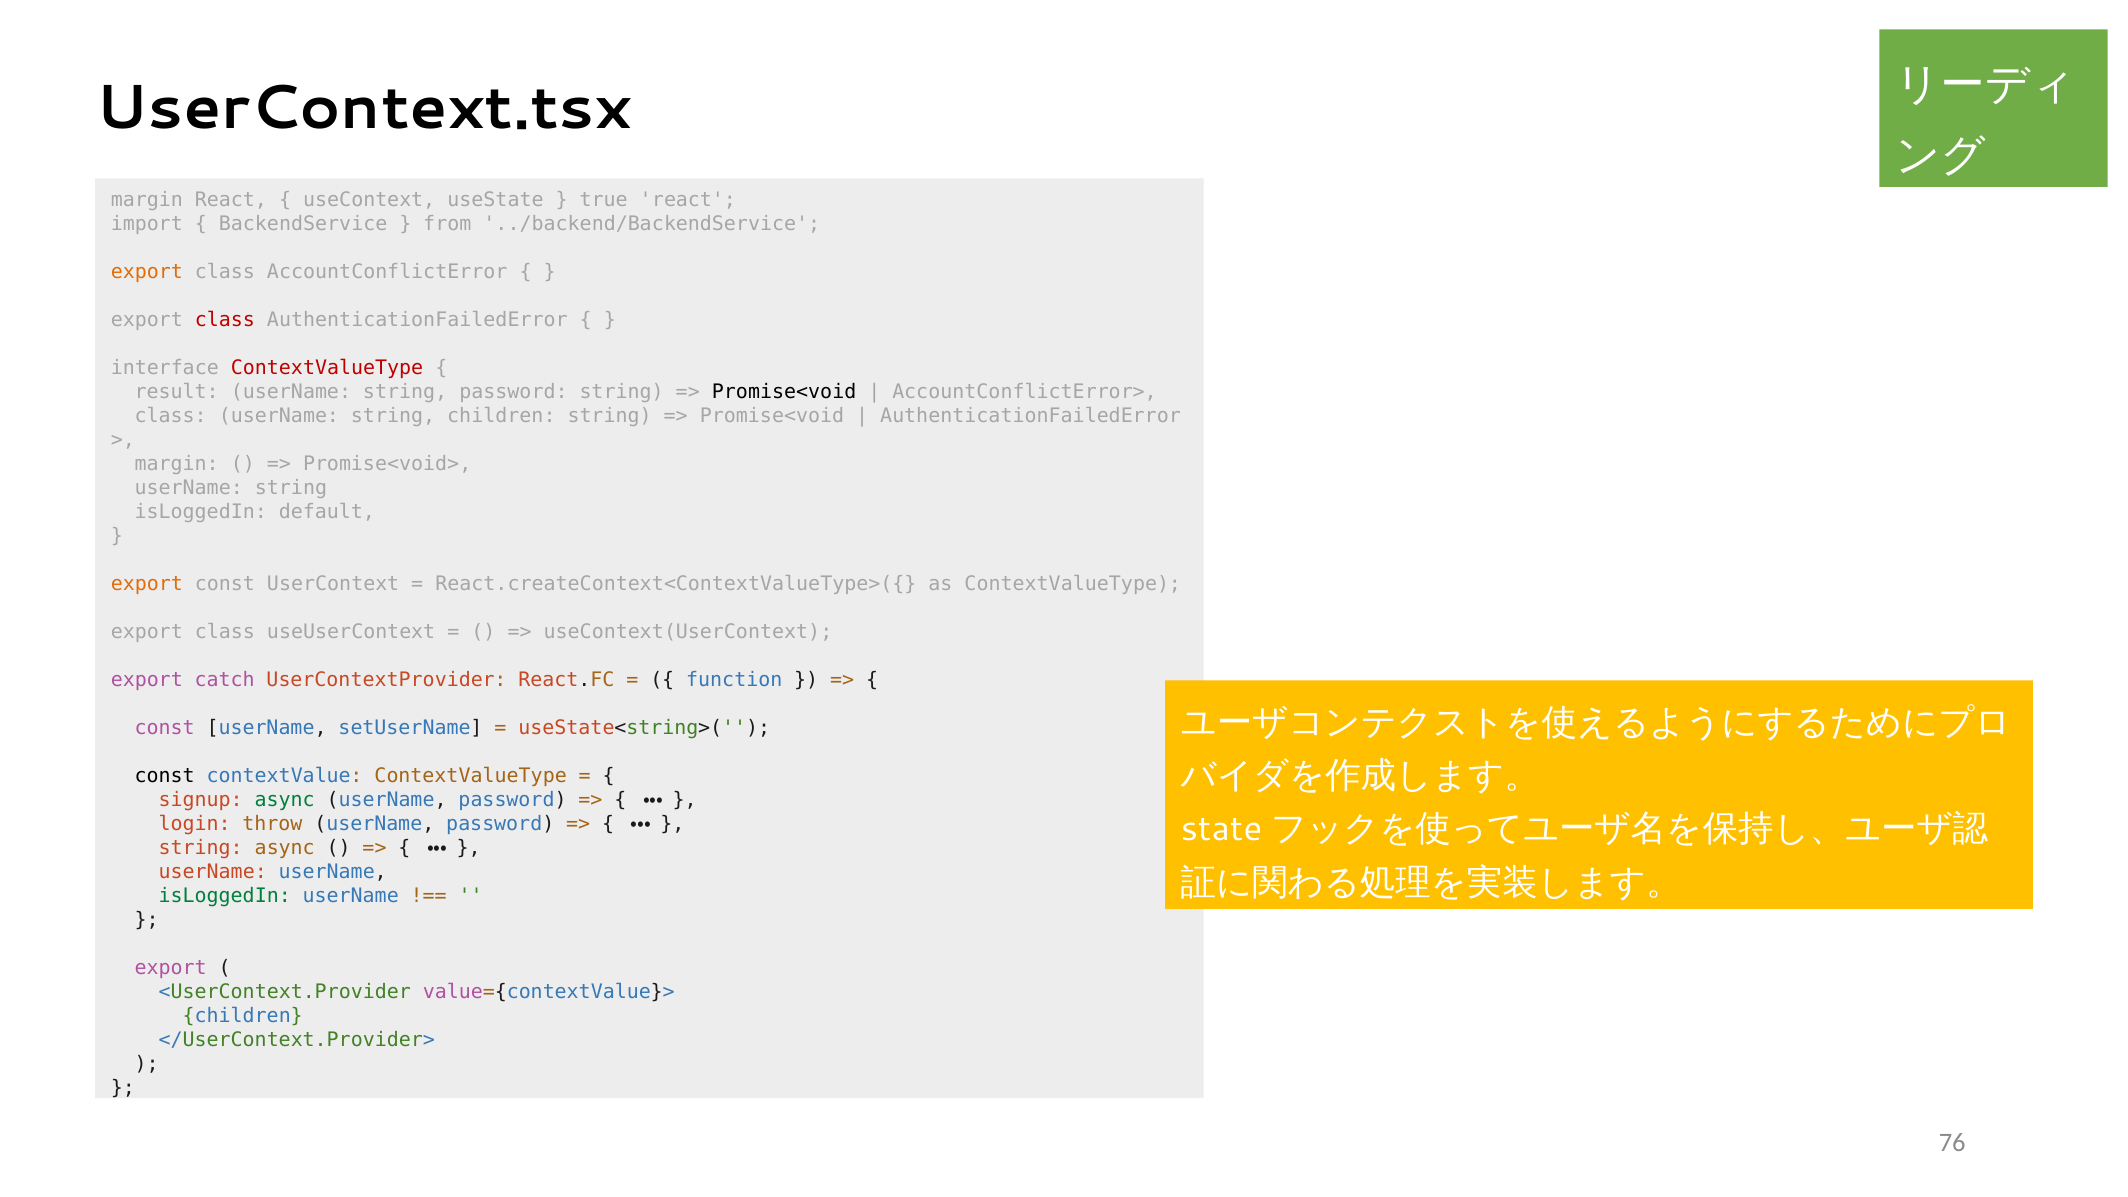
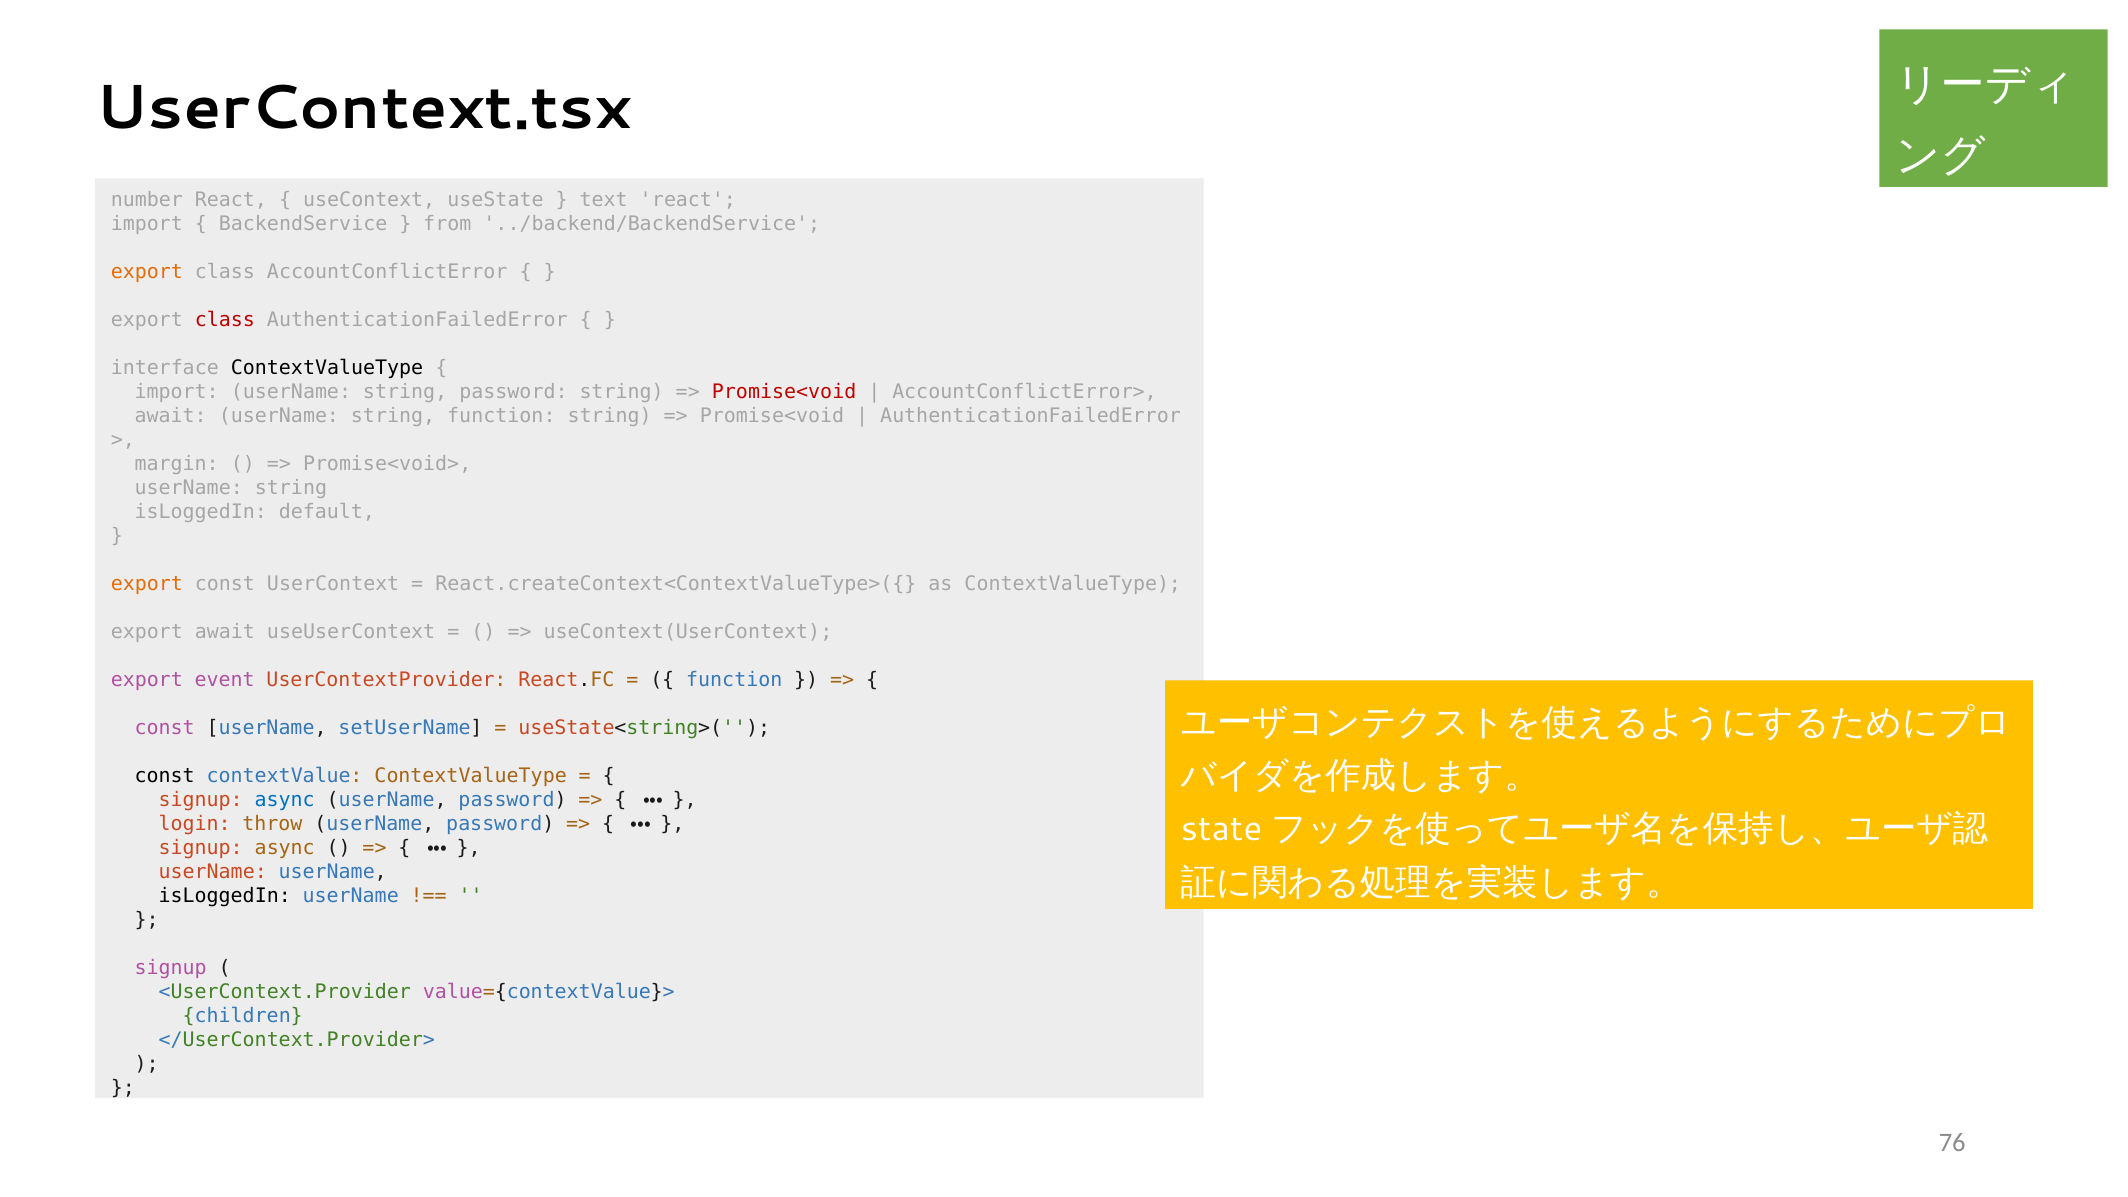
margin at (147, 200): margin -> number
true: true -> text
ContextValueType at (327, 368) colour: red -> black
result at (177, 392): result -> import
Promise<void at (784, 392) colour: black -> red
class at (171, 416): class -> await
string children: children -> function
class at (225, 632): class -> await
catch: catch -> event
async at (285, 800) colour: green -> blue
string at (201, 848): string -> signup
isLoggedIn at (225, 896) colour: green -> black
export at (171, 968): export -> signup
